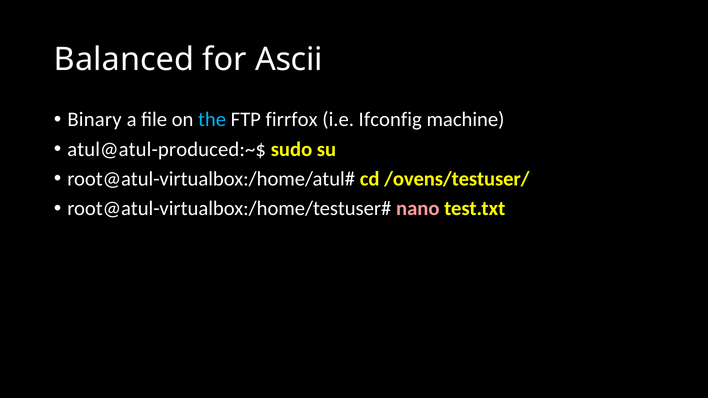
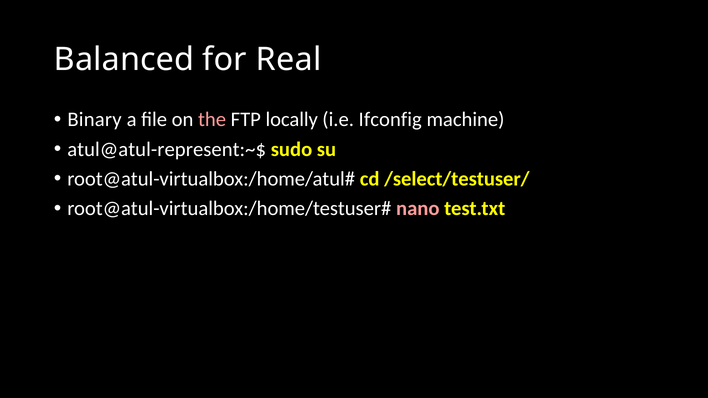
Ascii: Ascii -> Real
the colour: light blue -> pink
firrfox: firrfox -> locally
atul@atul-produced:~$: atul@atul-produced:~$ -> atul@atul-represent:~$
/ovens/testuser/: /ovens/testuser/ -> /select/testuser/
